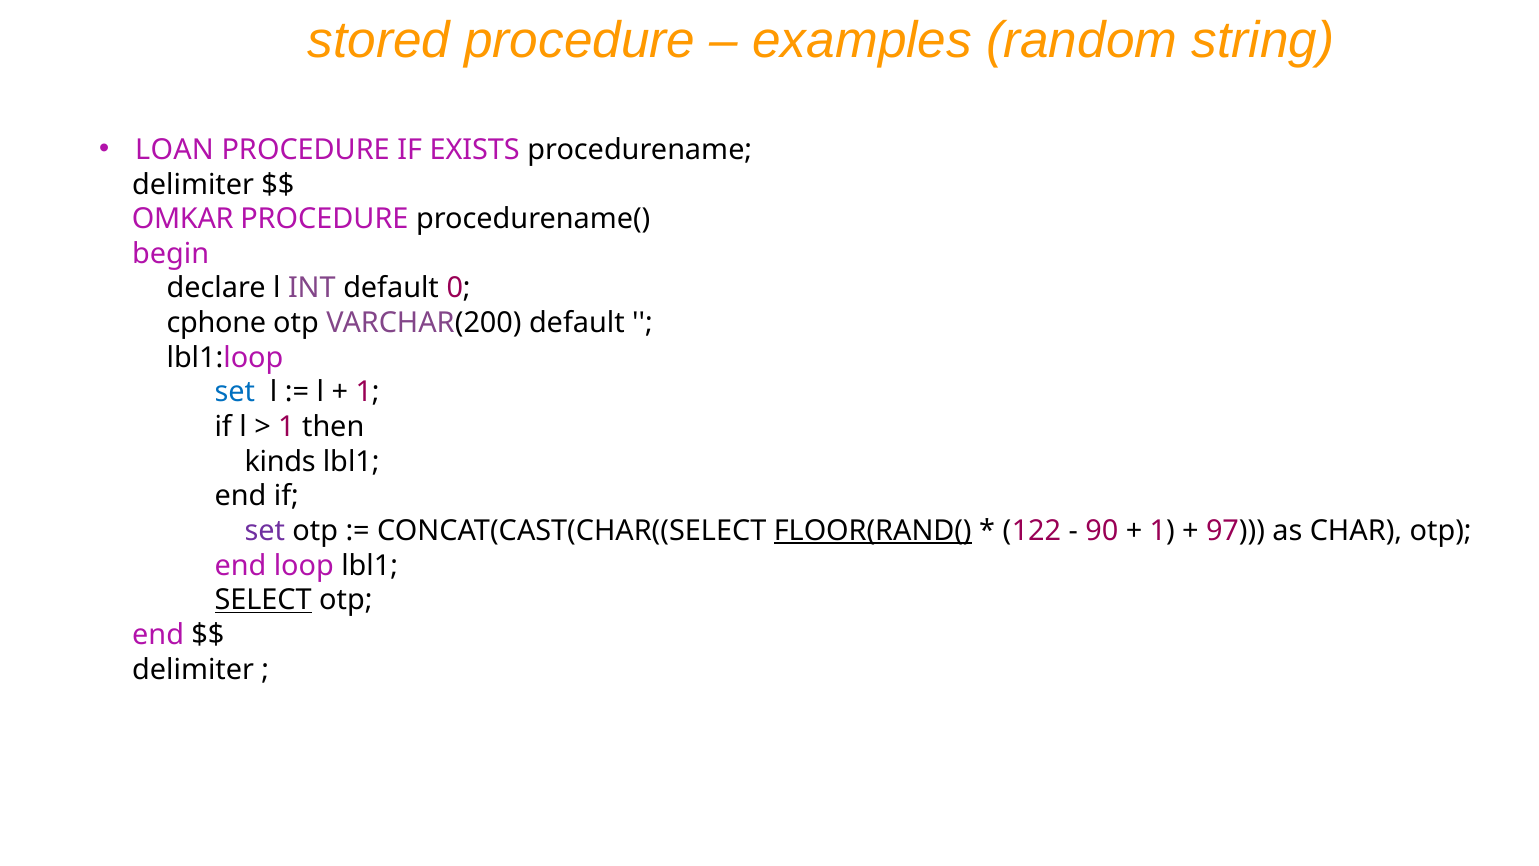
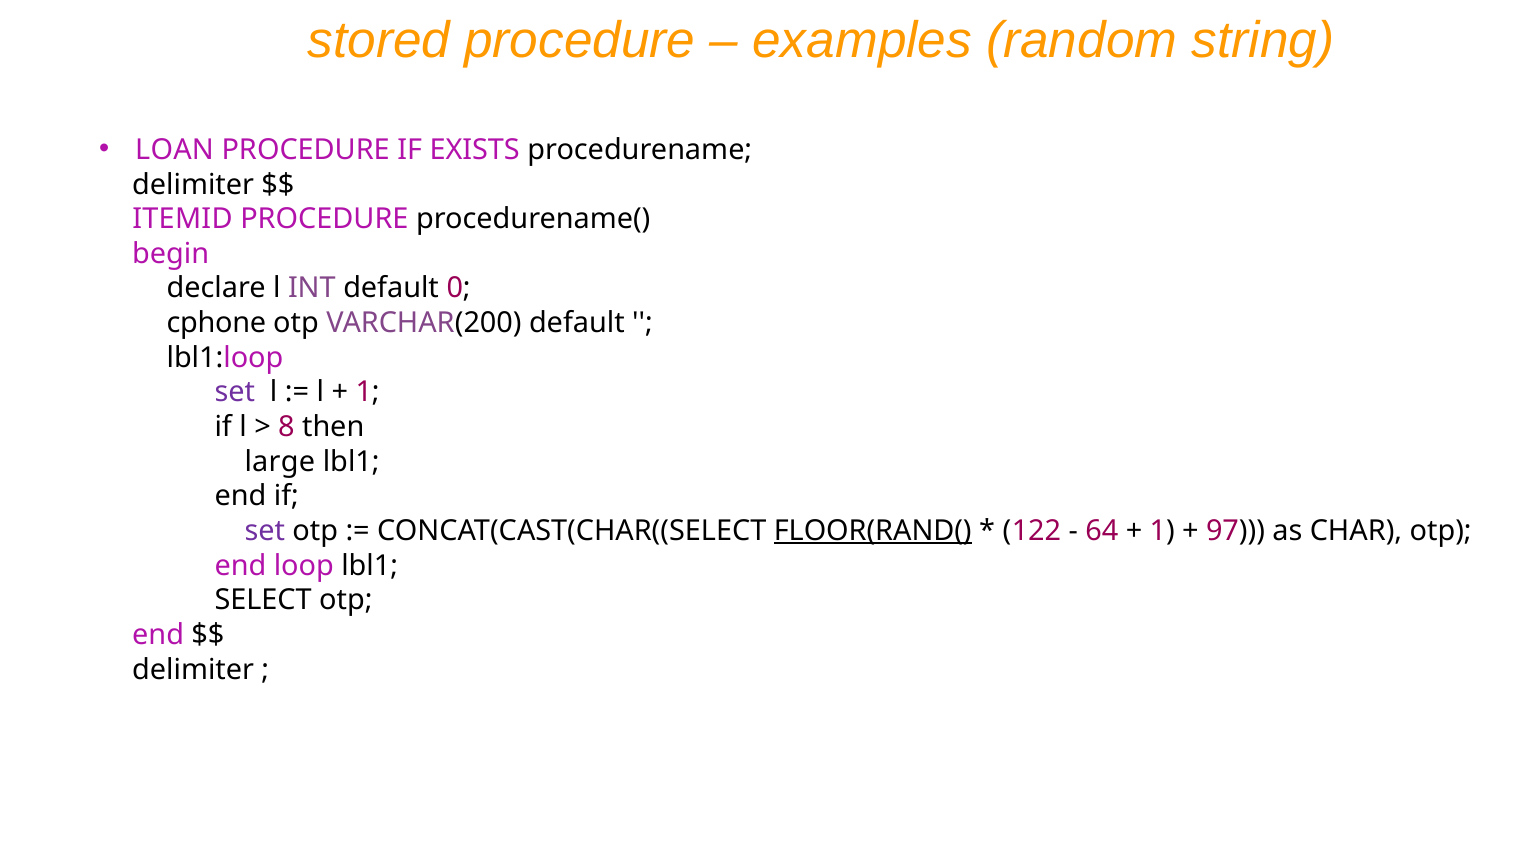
OMKAR: OMKAR -> ITEMID
set at (235, 392) colour: blue -> purple
1 at (286, 427): 1 -> 8
kinds: kinds -> large
90: 90 -> 64
SELECT underline: present -> none
